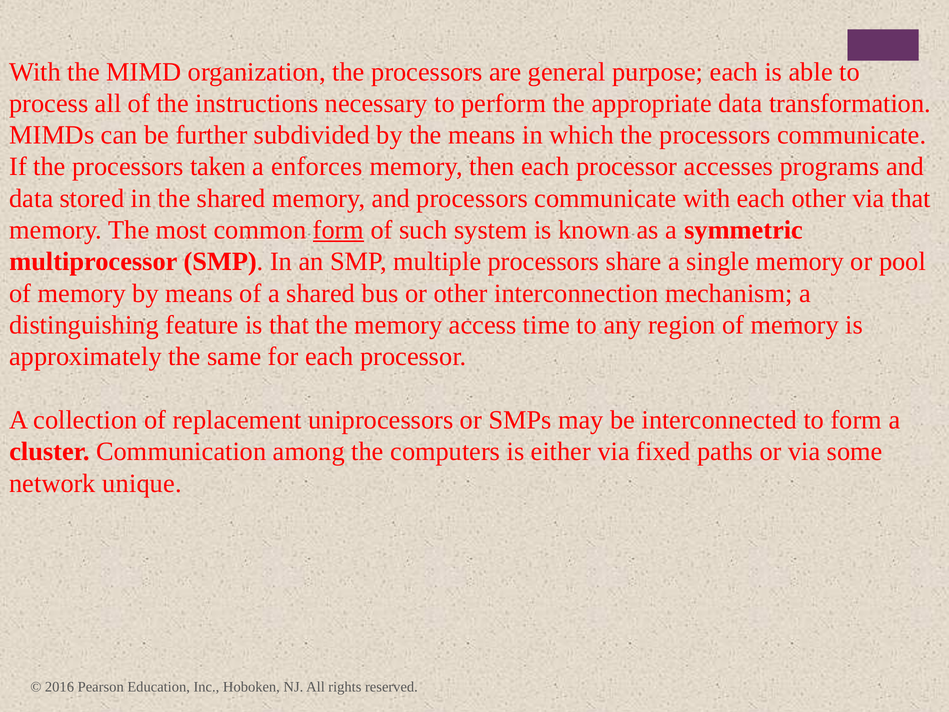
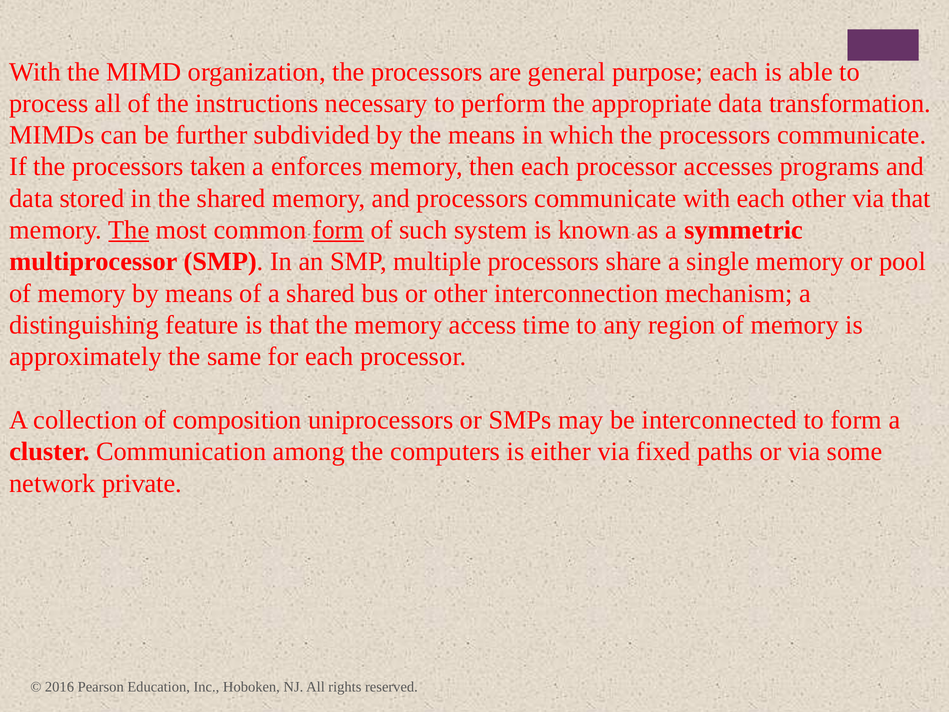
The at (129, 230) underline: none -> present
replacement: replacement -> composition
unique: unique -> private
